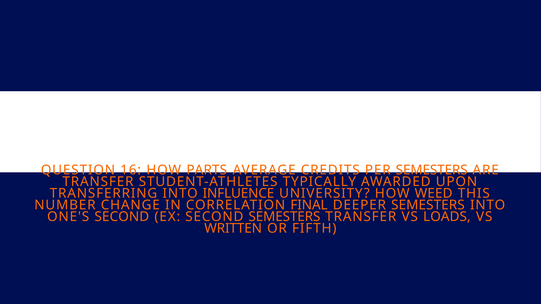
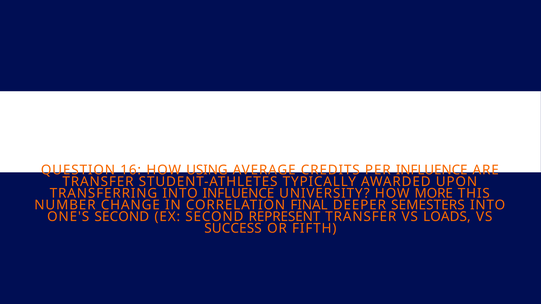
PARTS: PARTS -> USING
PER SEMESTERS: SEMESTERS -> INFLUENCE
WEED: WEED -> MORE
SECOND SEMESTERS: SEMESTERS -> REPRESENT
WRITTEN: WRITTEN -> SUCCESS
